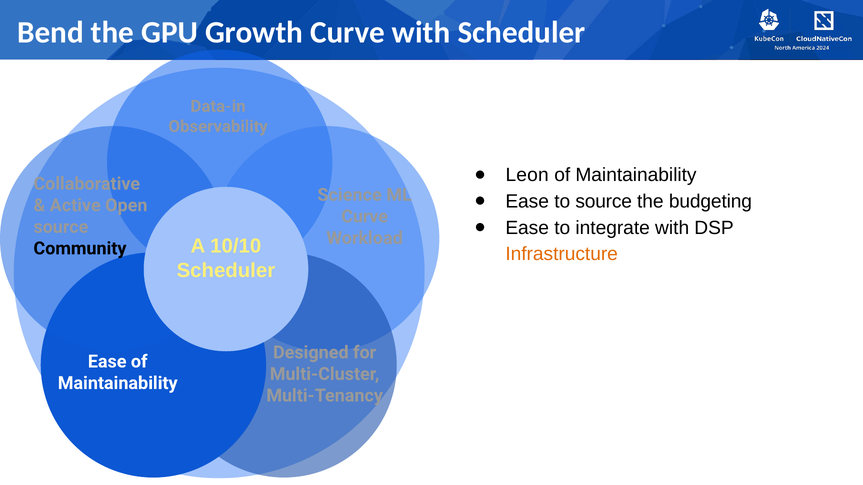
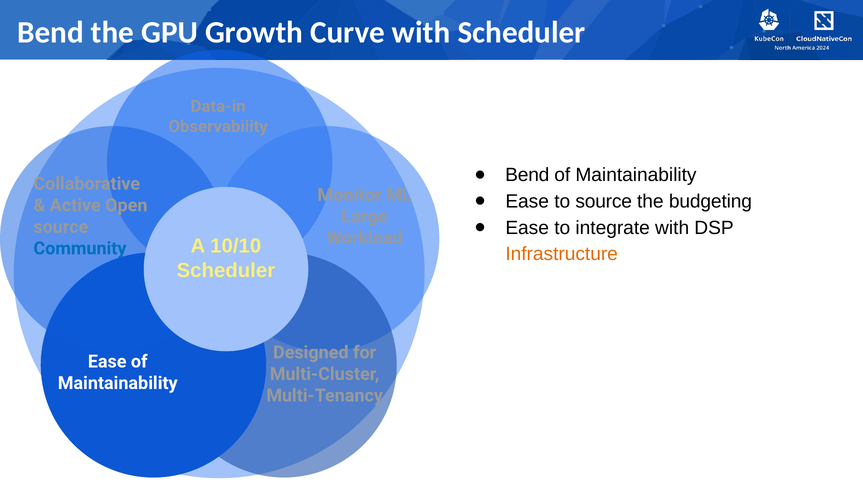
Leon at (527, 175): Leon -> Bend
Science: Science -> Monitor
Curve at (365, 217): Curve -> Large
Community colour: black -> blue
